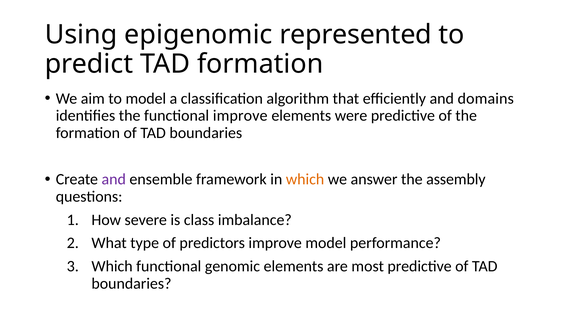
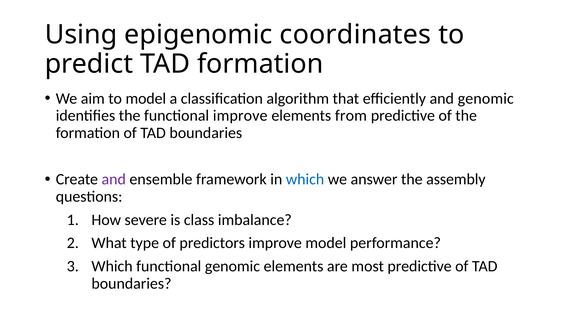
represented: represented -> coordinates
and domains: domains -> genomic
were: were -> from
which at (305, 179) colour: orange -> blue
